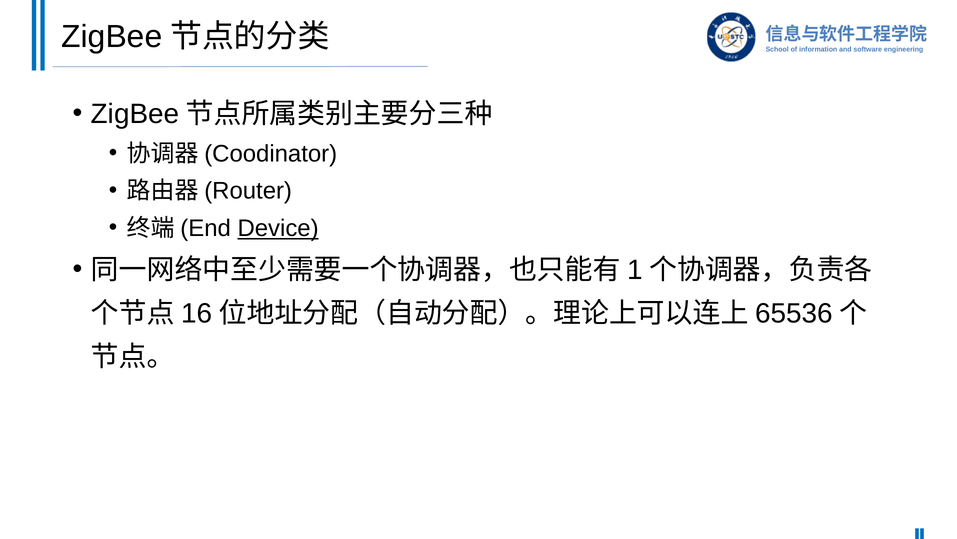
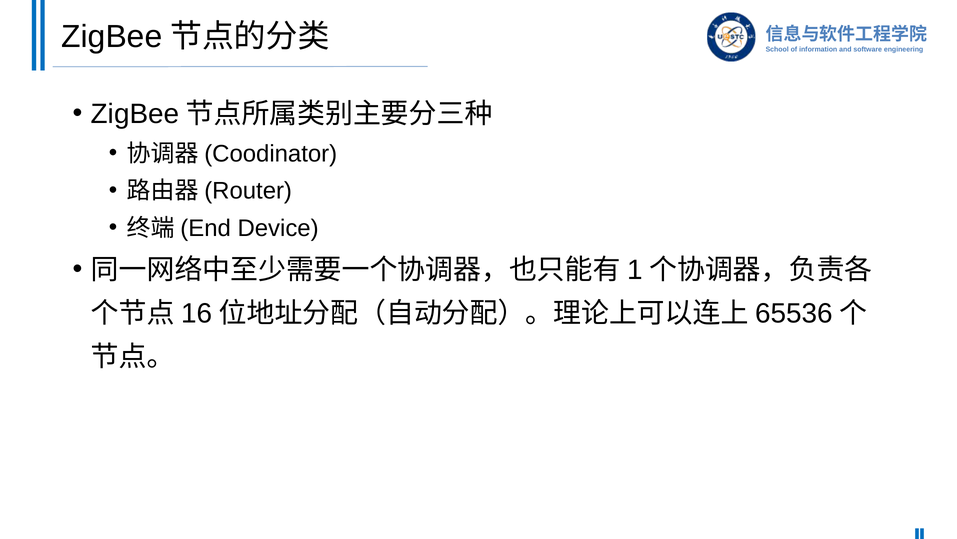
Device underline: present -> none
